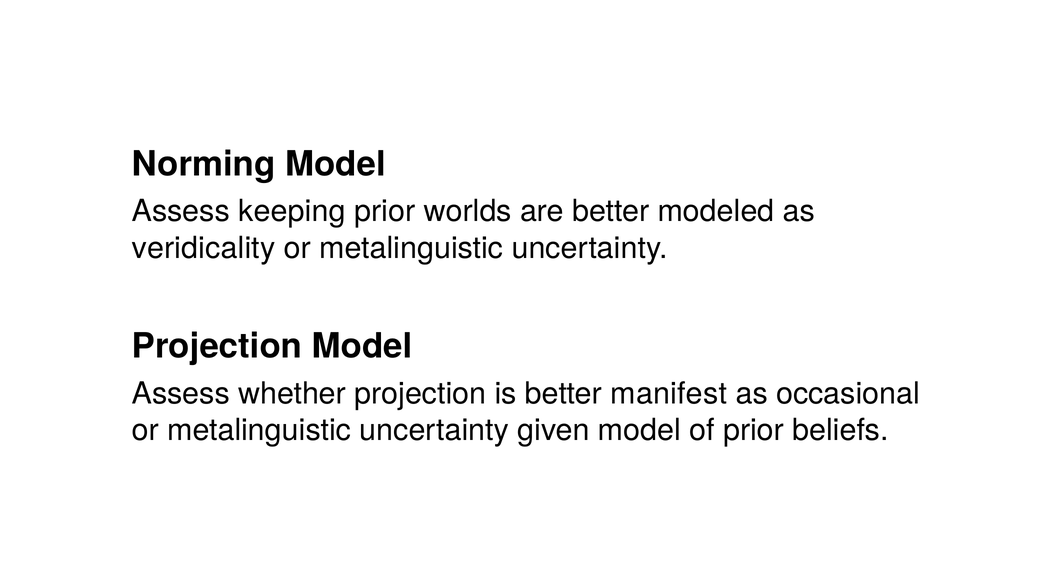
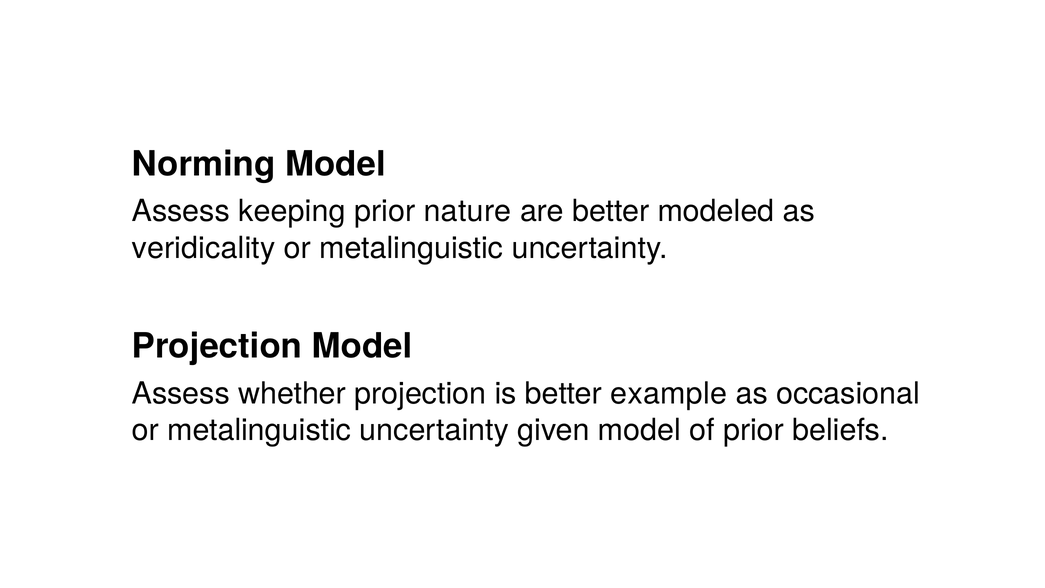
worlds: worlds -> nature
manifest: manifest -> example
